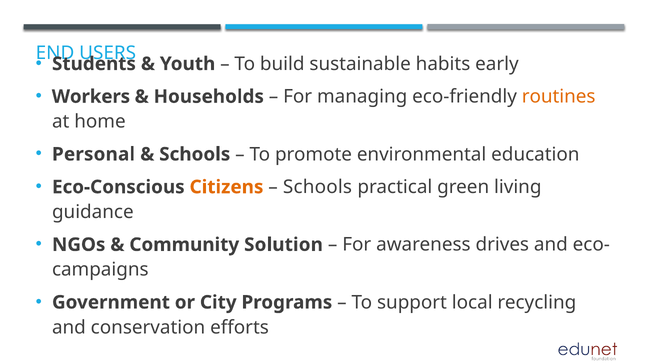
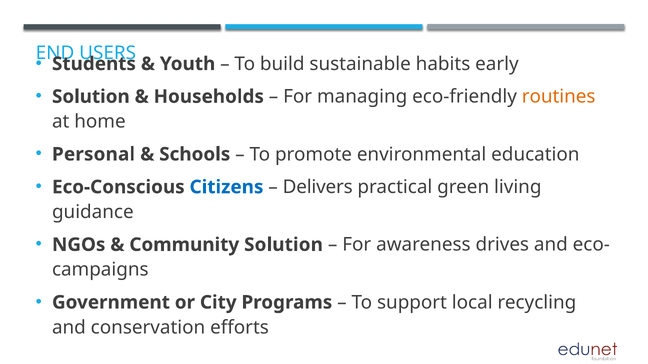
Workers at (91, 97): Workers -> Solution
Citizens colour: orange -> blue
Schools at (317, 187): Schools -> Delivers
